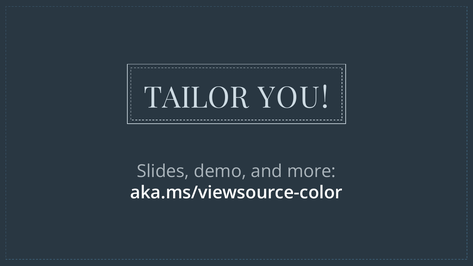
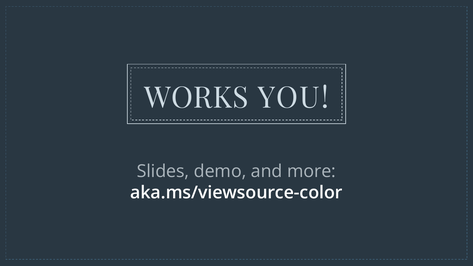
TAILOR: TAILOR -> WORKS
